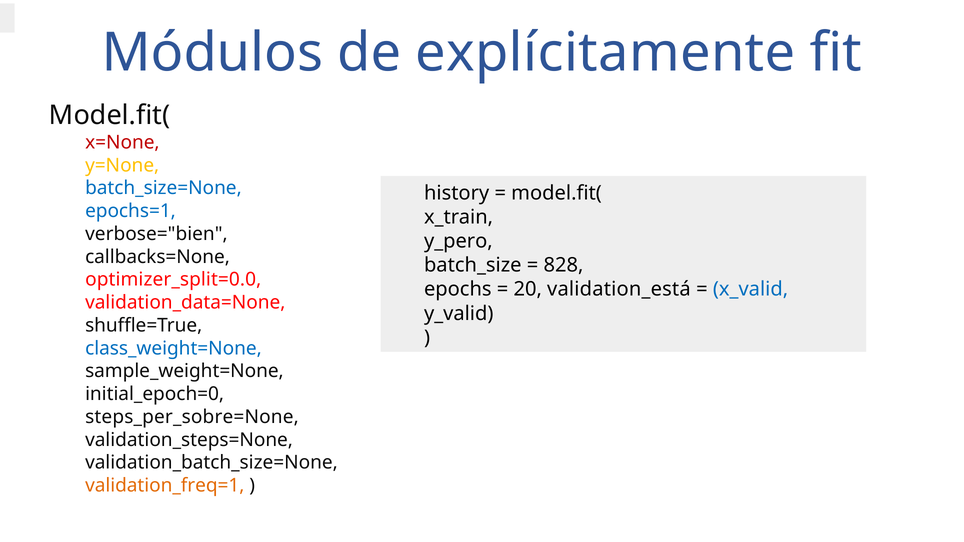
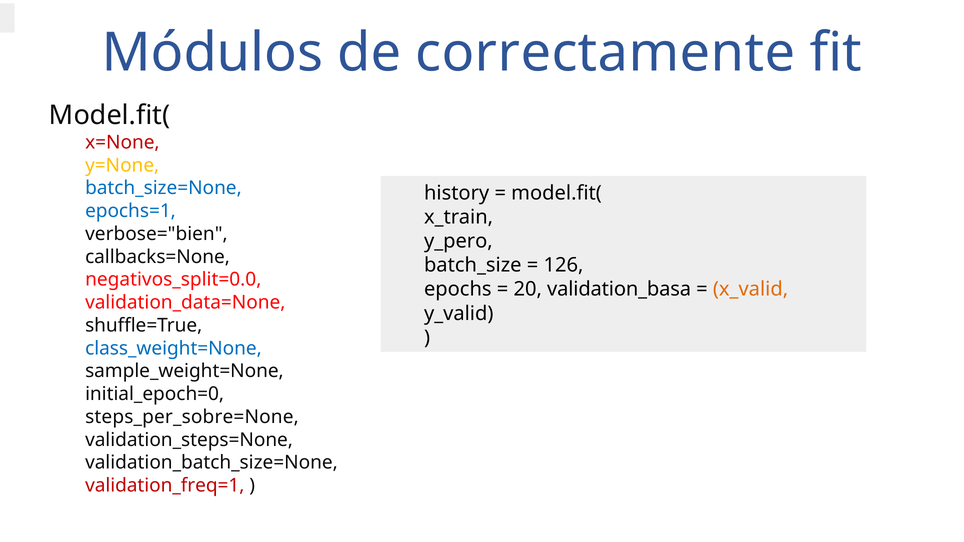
explícitamente: explícitamente -> correctamente
828: 828 -> 126
optimizer_split=0.0: optimizer_split=0.0 -> negativos_split=0.0
validation_está: validation_está -> validation_basa
x_valid colour: blue -> orange
validation_freq=1 colour: orange -> red
